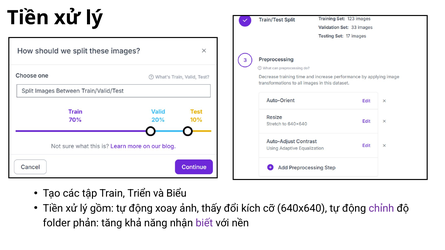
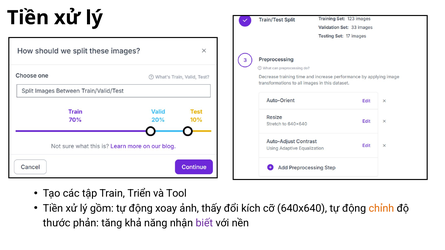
Biểu: Biểu -> Tool
chỉnh colour: purple -> orange
folder: folder -> thước
